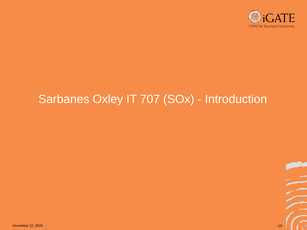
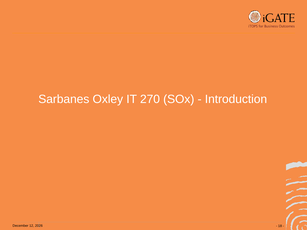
707: 707 -> 270
